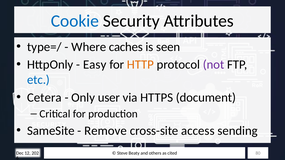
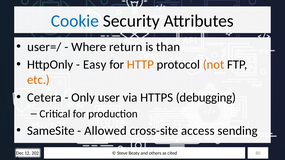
type=/: type=/ -> user=/
caches: caches -> return
seen: seen -> than
not colour: purple -> orange
etc colour: blue -> orange
document: document -> debugging
Remove: Remove -> Allowed
